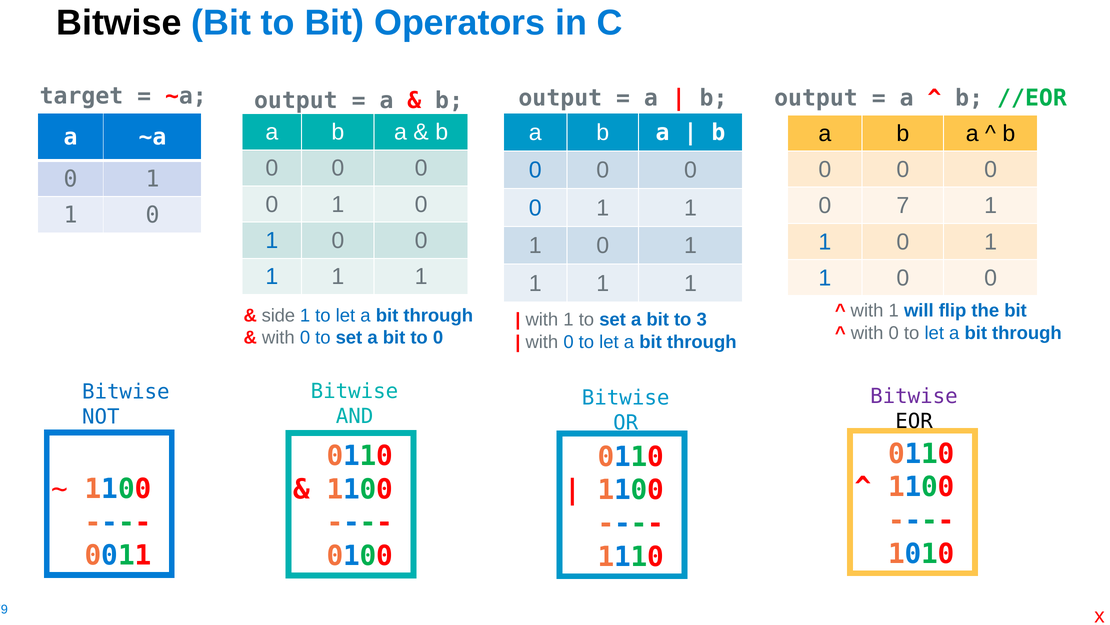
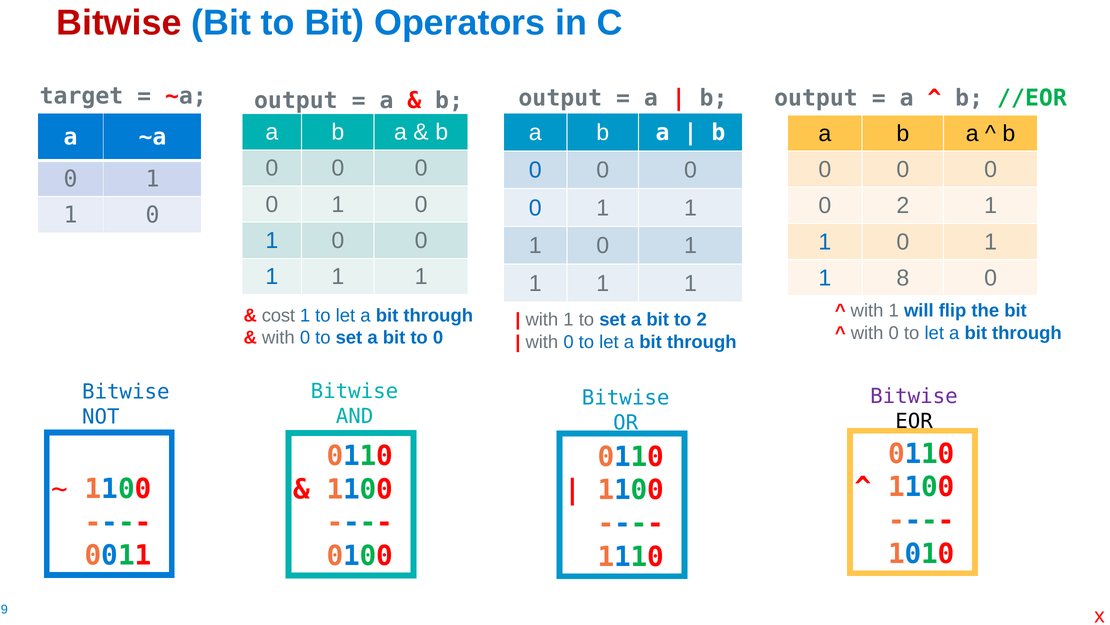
Bitwise at (119, 23) colour: black -> red
0 7: 7 -> 2
0 at (903, 278): 0 -> 8
side: side -> cost
to 3: 3 -> 2
